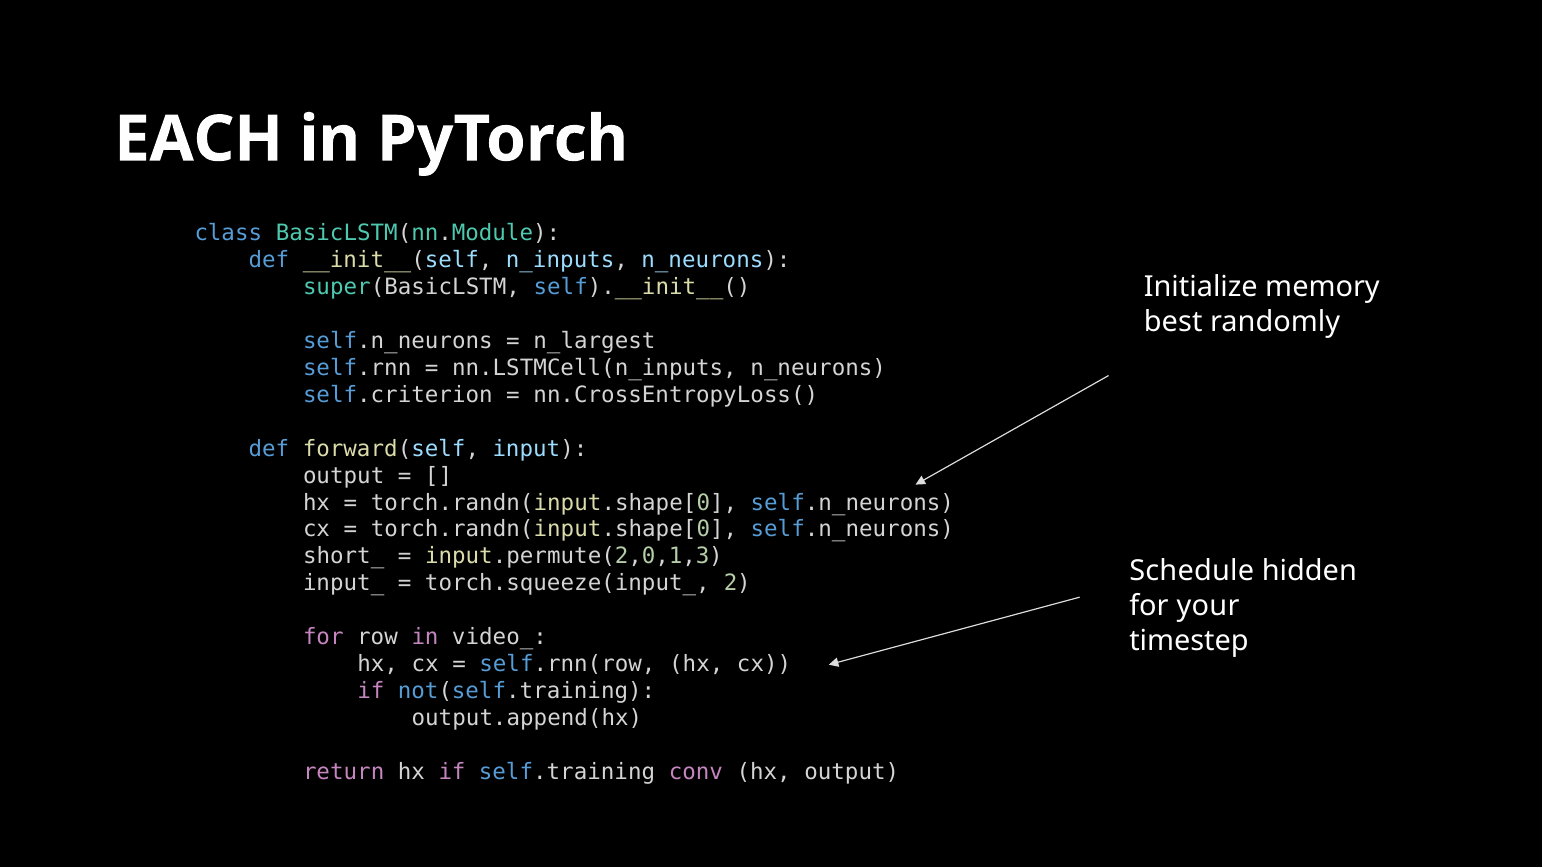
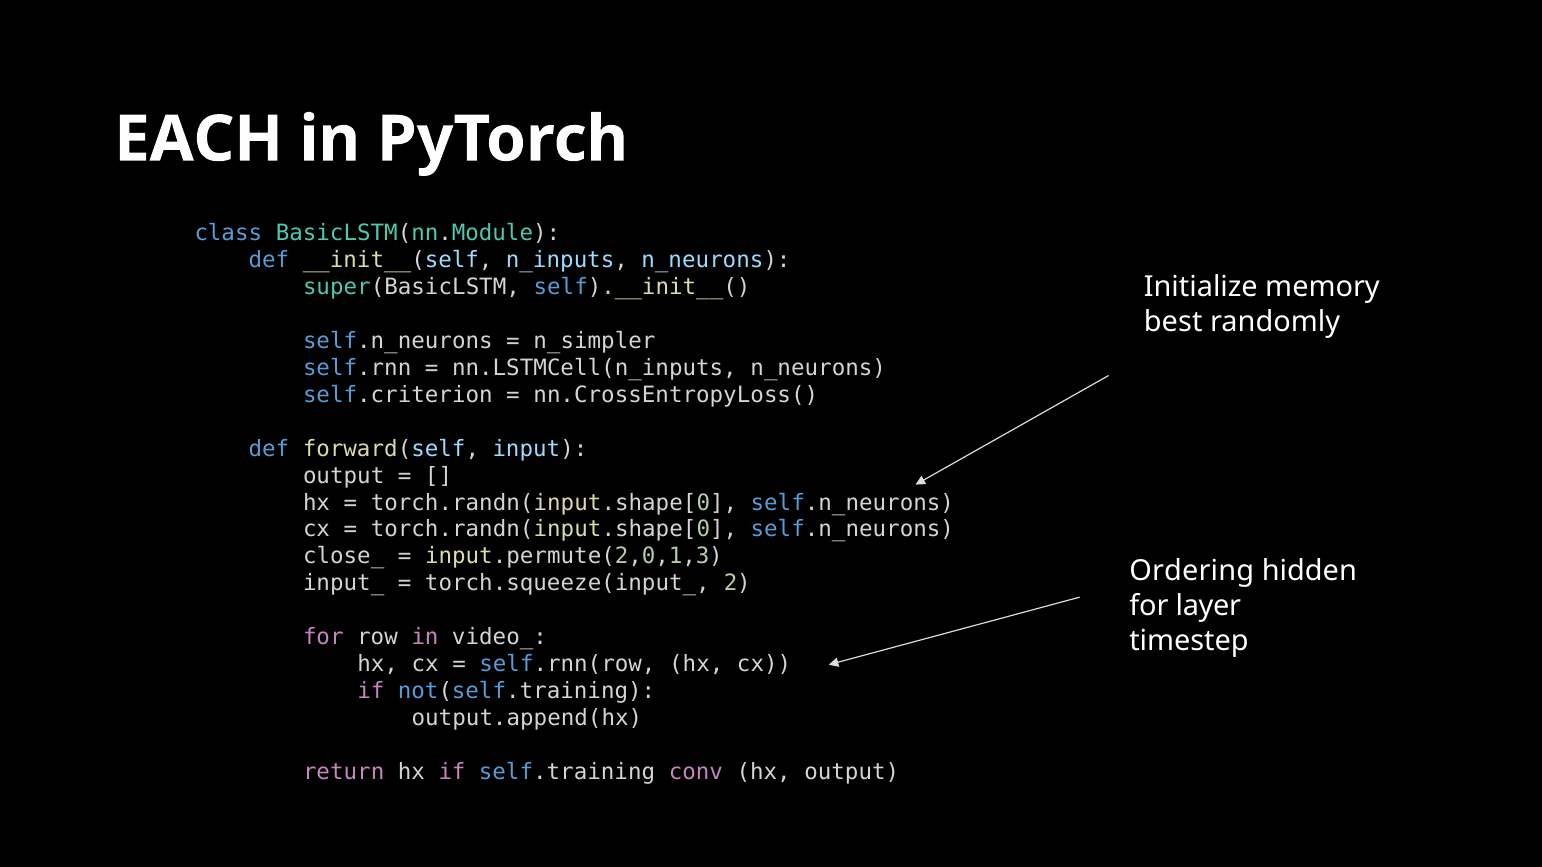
n_largest: n_largest -> n_simpler
short_: short_ -> close_
Schedule: Schedule -> Ordering
your: your -> layer
